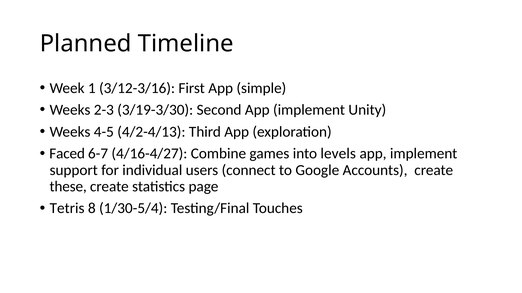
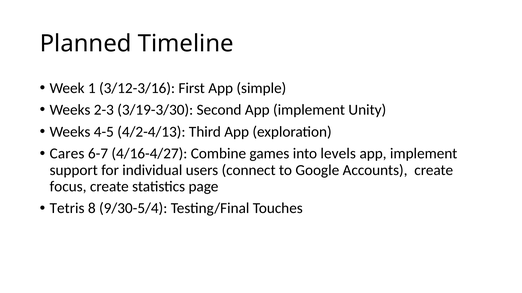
Faced: Faced -> Cares
these: these -> focus
1/30-5/4: 1/30-5/4 -> 9/30-5/4
